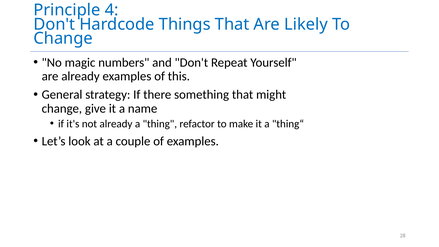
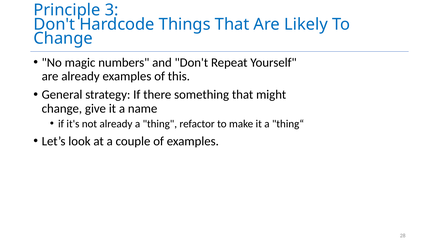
4: 4 -> 3
